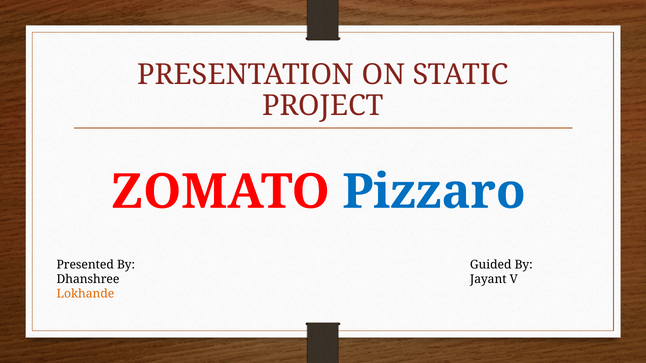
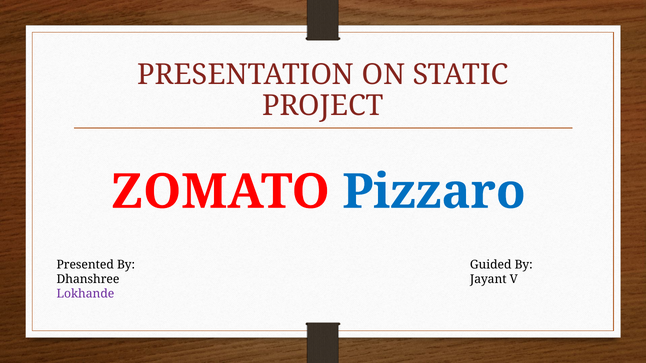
Lokhande colour: orange -> purple
